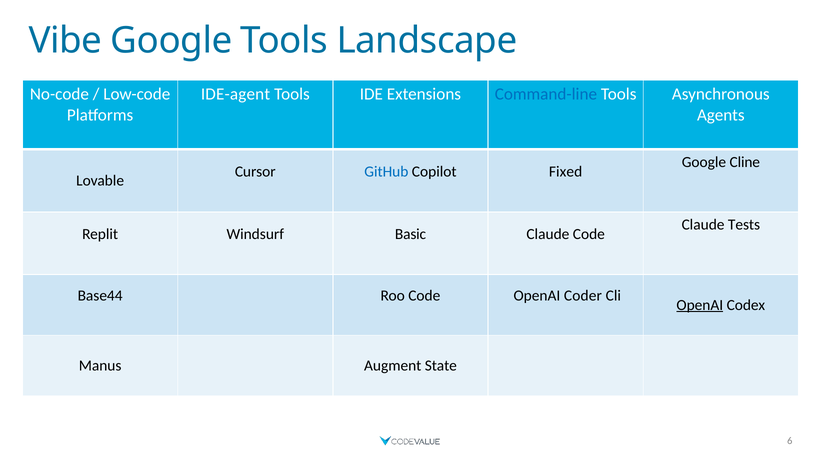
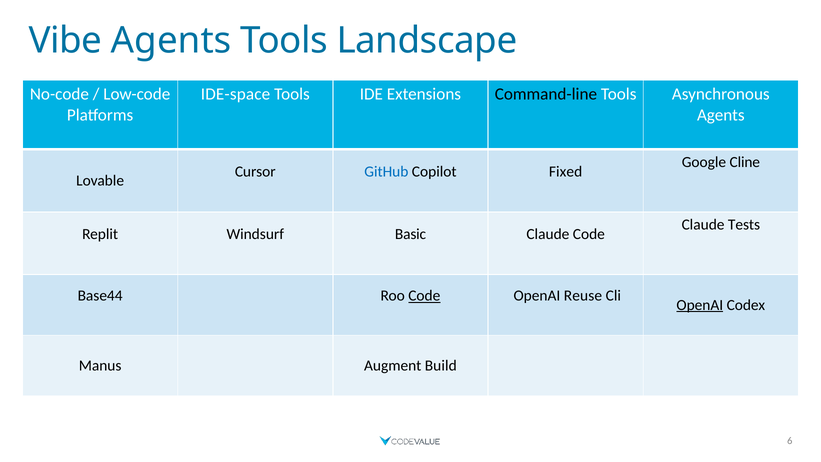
Vibe Google: Google -> Agents
IDE-agent: IDE-agent -> IDE-space
Command-line colour: blue -> black
Code at (424, 296) underline: none -> present
Coder: Coder -> Reuse
State: State -> Build
